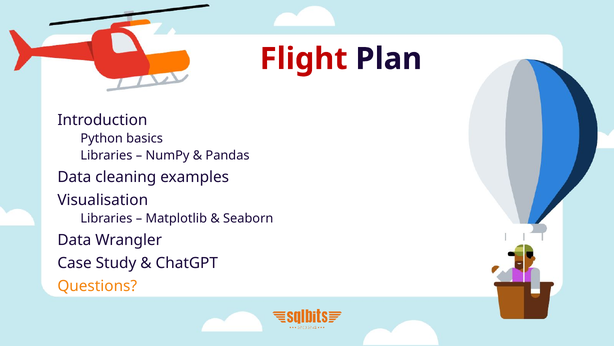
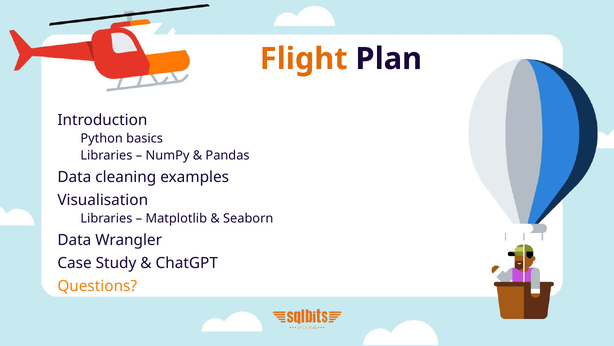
Flight colour: red -> orange
